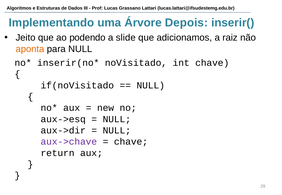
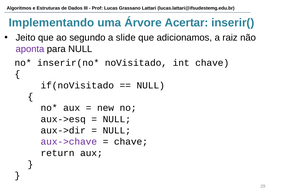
Depois: Depois -> Acertar
podendo: podendo -> segundo
aponta colour: orange -> purple
